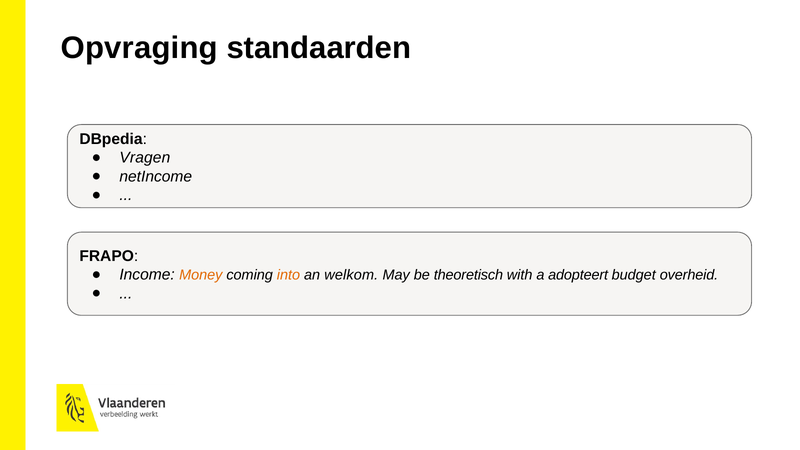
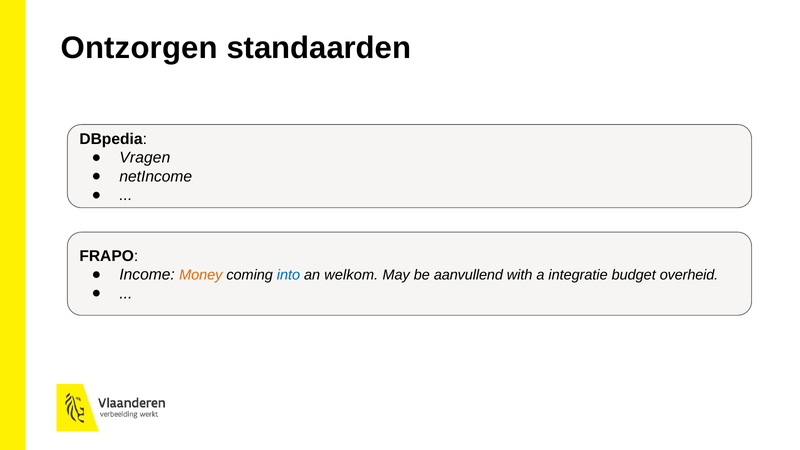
Opvraging: Opvraging -> Ontzorgen
into colour: orange -> blue
theoretisch: theoretisch -> aanvullend
adopteert: adopteert -> integratie
